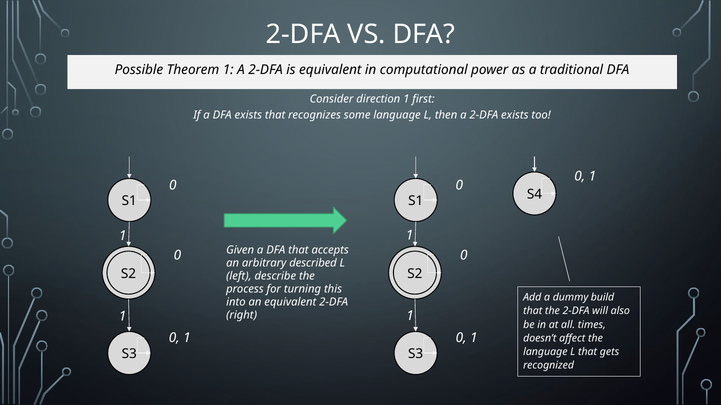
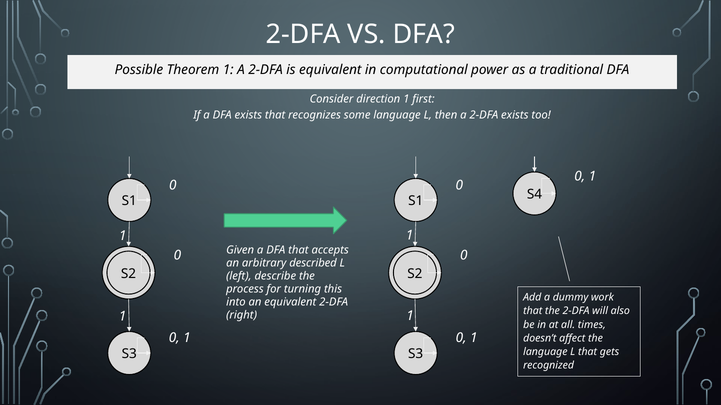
build: build -> work
